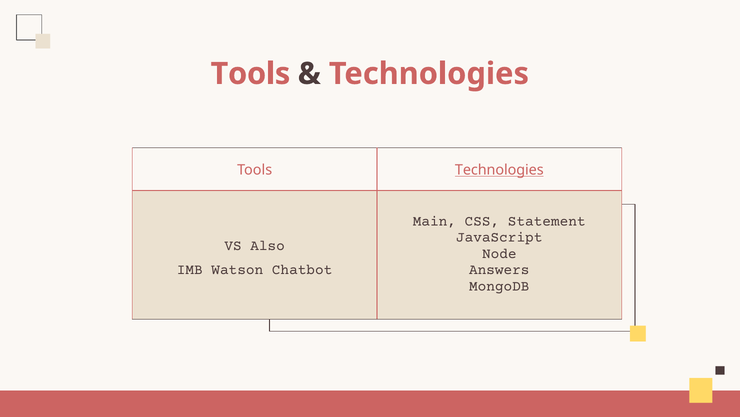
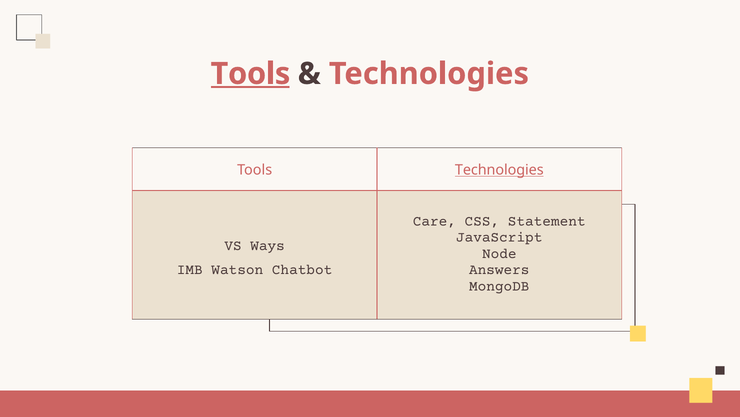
Tools at (250, 74) underline: none -> present
Main: Main -> Care
Also: Also -> Ways
